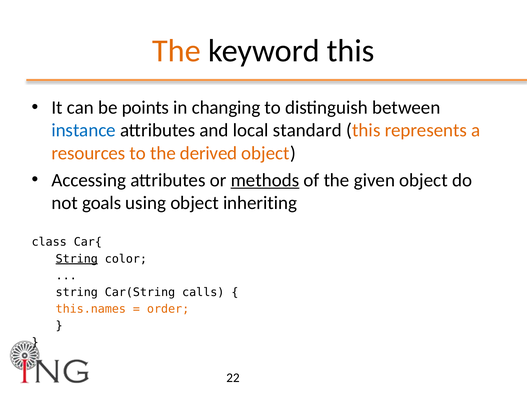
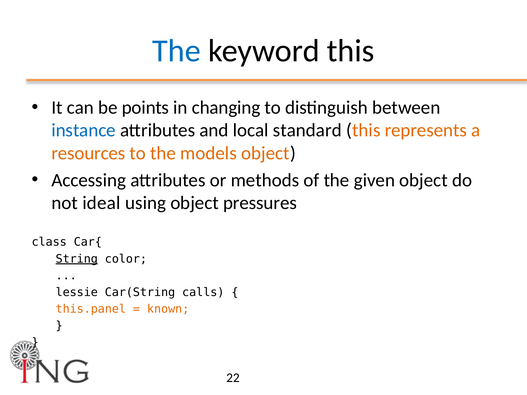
The at (176, 51) colour: orange -> blue
derived: derived -> models
methods underline: present -> none
goals: goals -> ideal
inheriting: inheriting -> pressures
string at (77, 292): string -> lessie
this.names: this.names -> this.panel
order: order -> known
